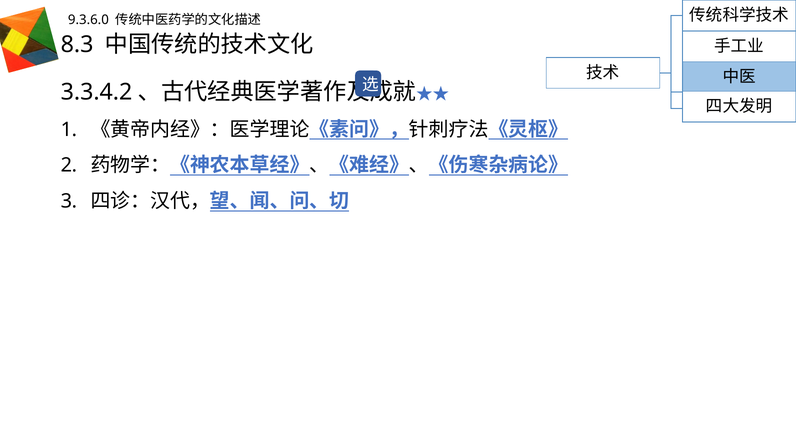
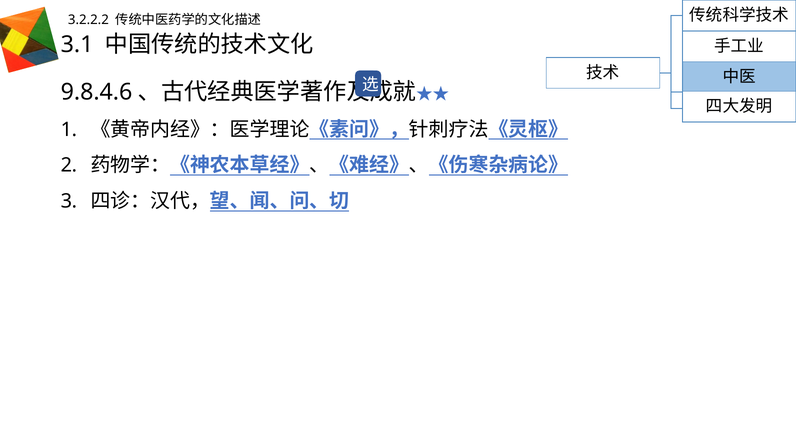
9.3.6.0: 9.3.6.0 -> 3.2.2.2
8.3: 8.3 -> 3.1
3.3.4.2: 3.3.4.2 -> 9.8.4.6
